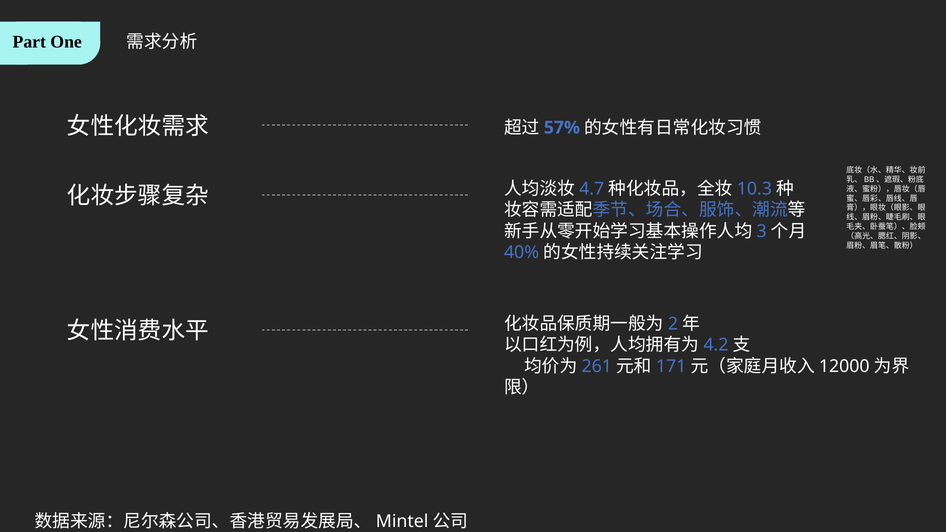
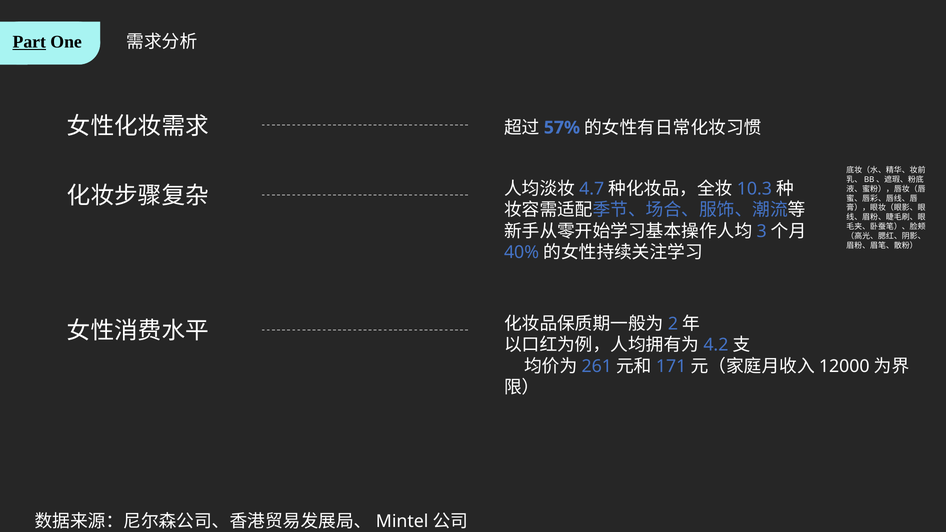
Part underline: none -> present
